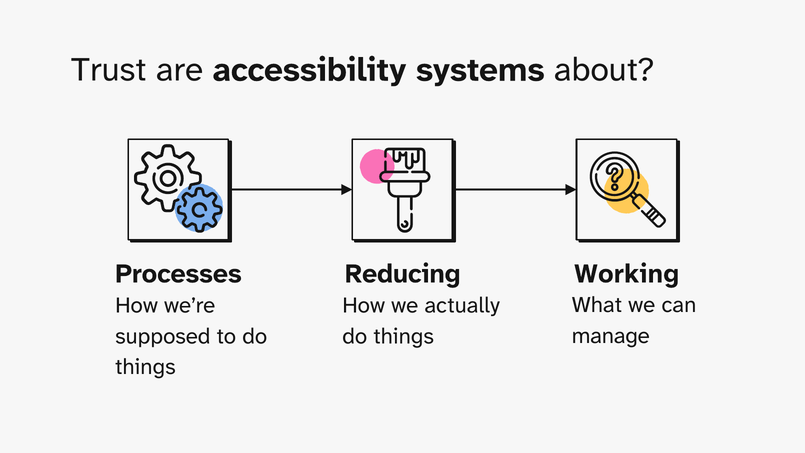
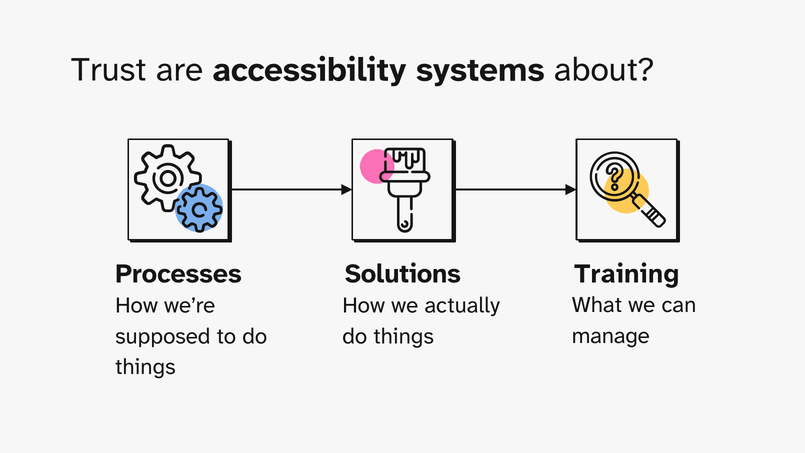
Reducing: Reducing -> Solutions
Working: Working -> Training
